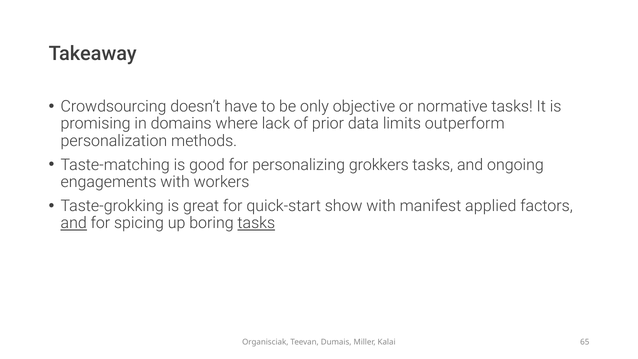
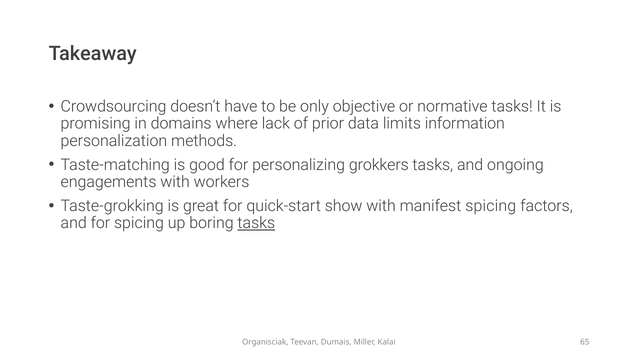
outperform: outperform -> information
manifest applied: applied -> spicing
and at (74, 223) underline: present -> none
